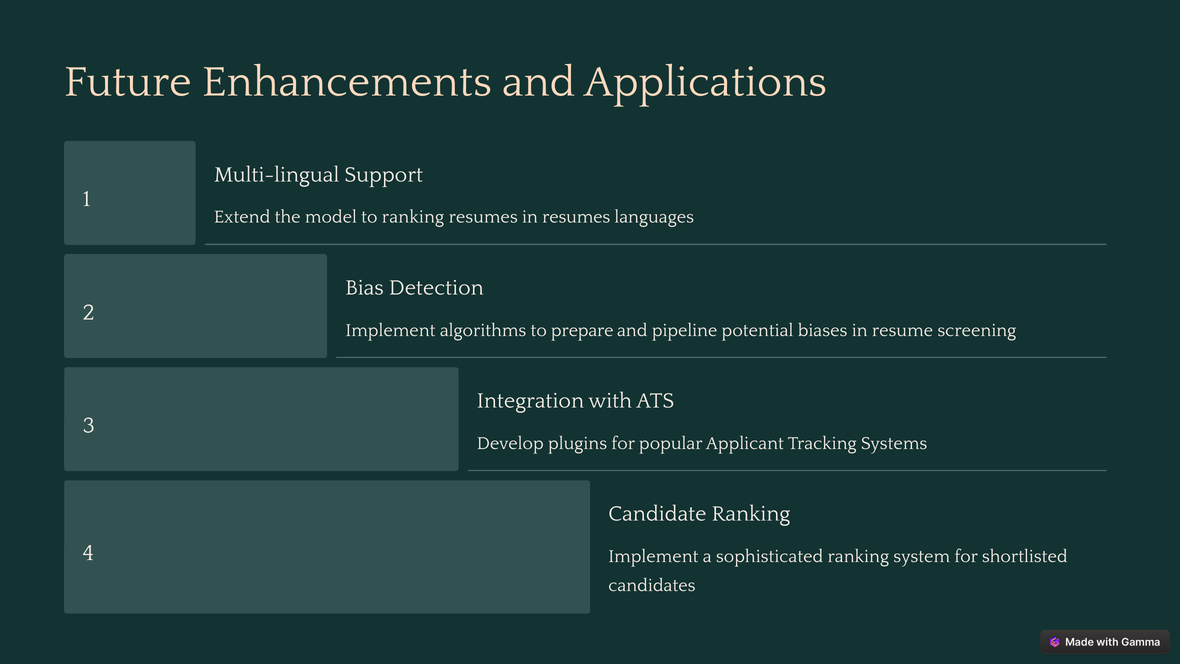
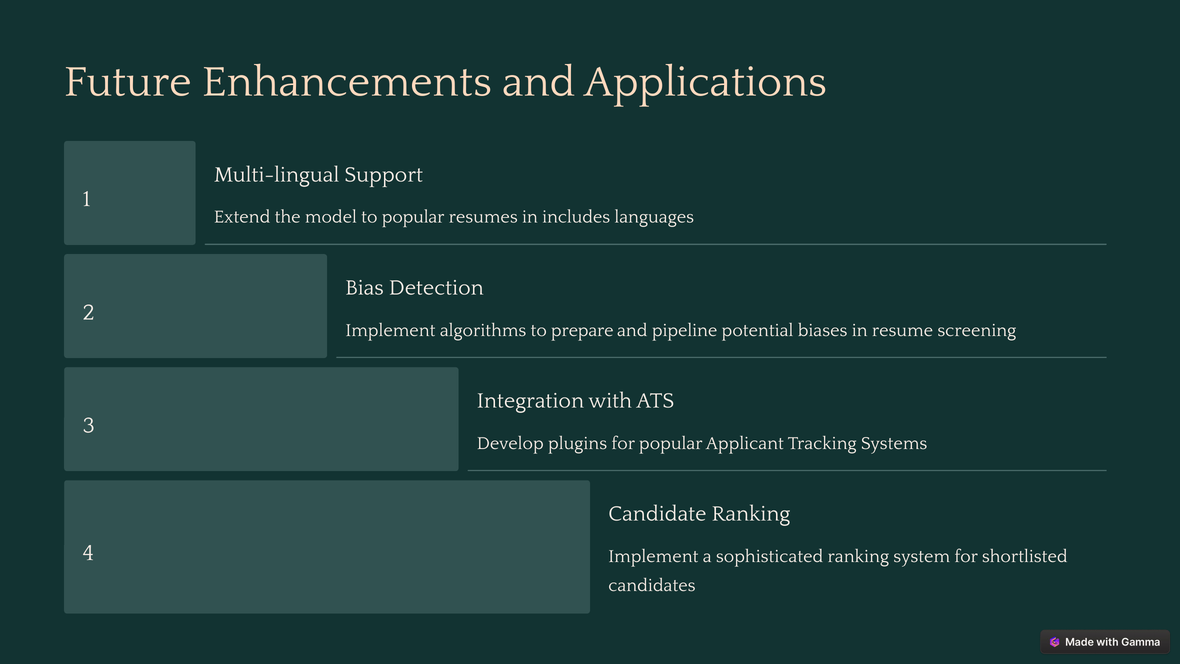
to ranking: ranking -> popular
in resumes: resumes -> includes
